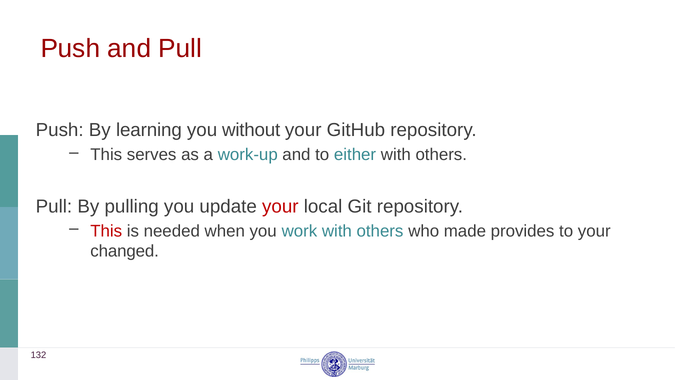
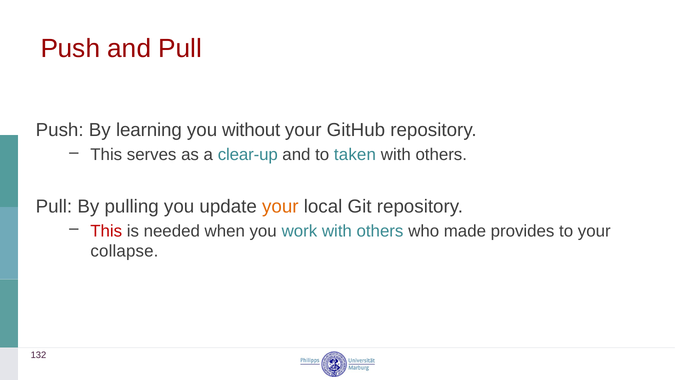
work-up: work-up -> clear-up
either: either -> taken
your at (280, 206) colour: red -> orange
changed: changed -> collapse
